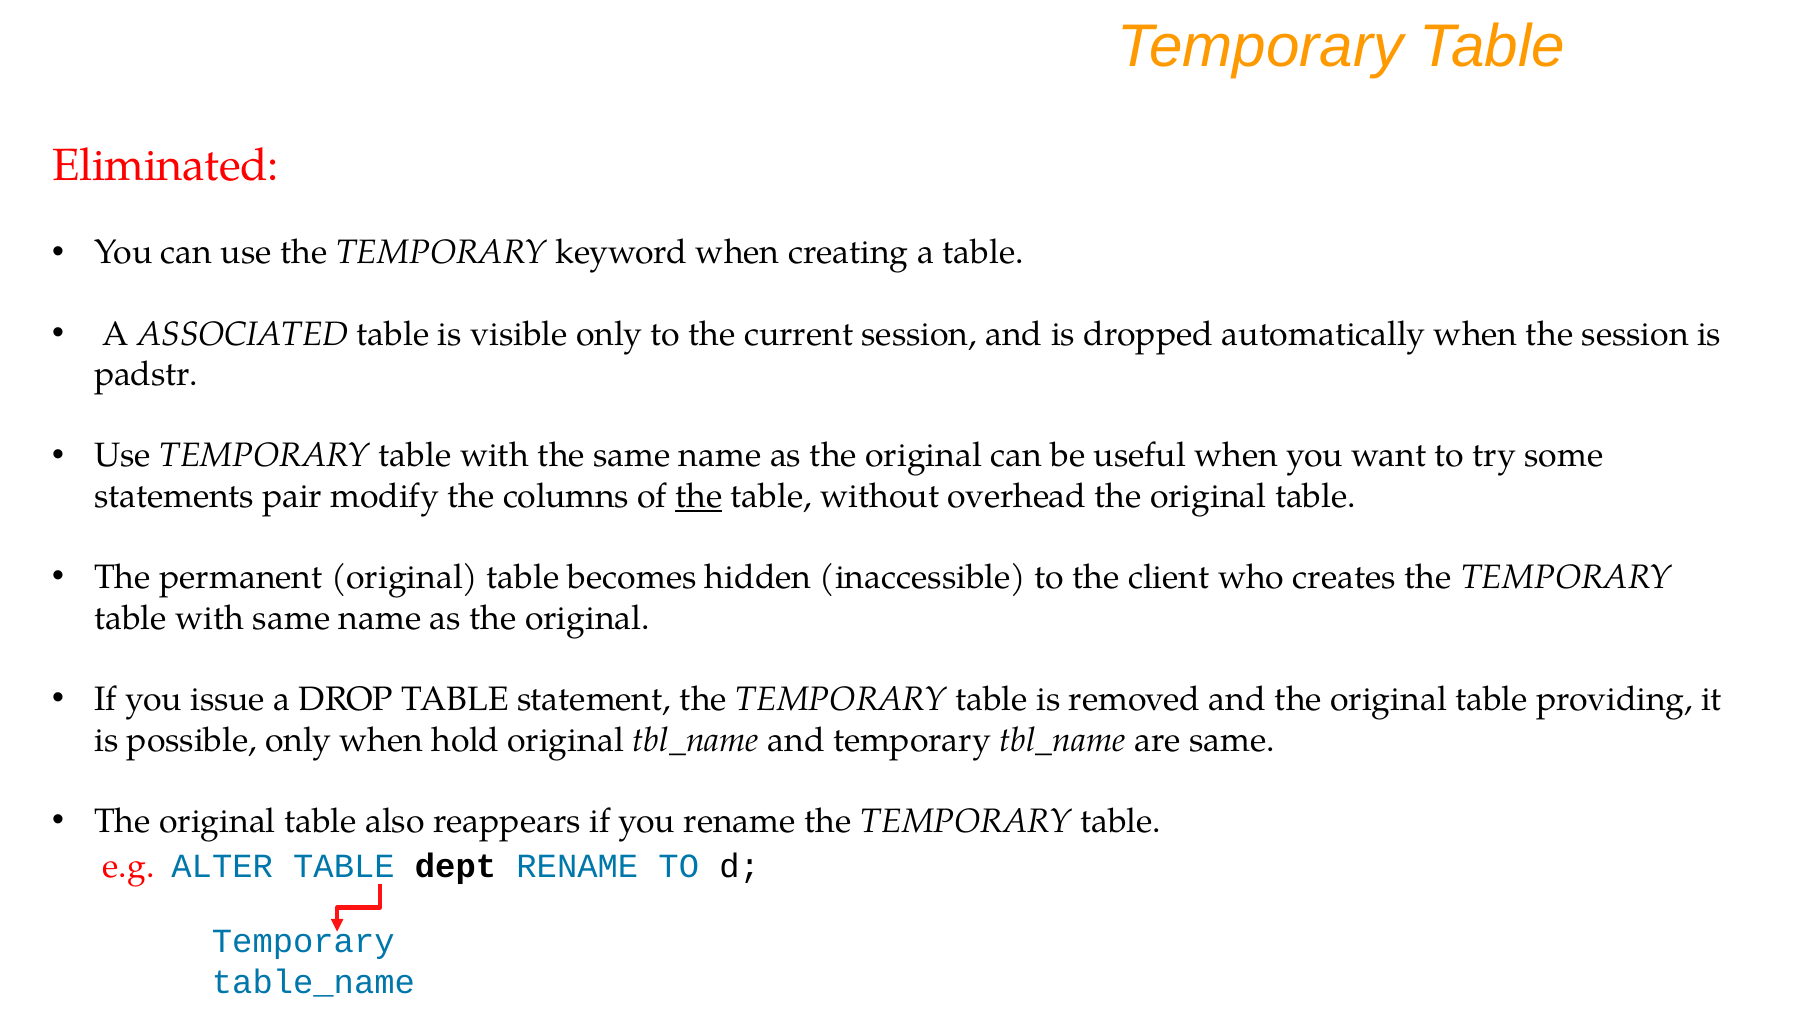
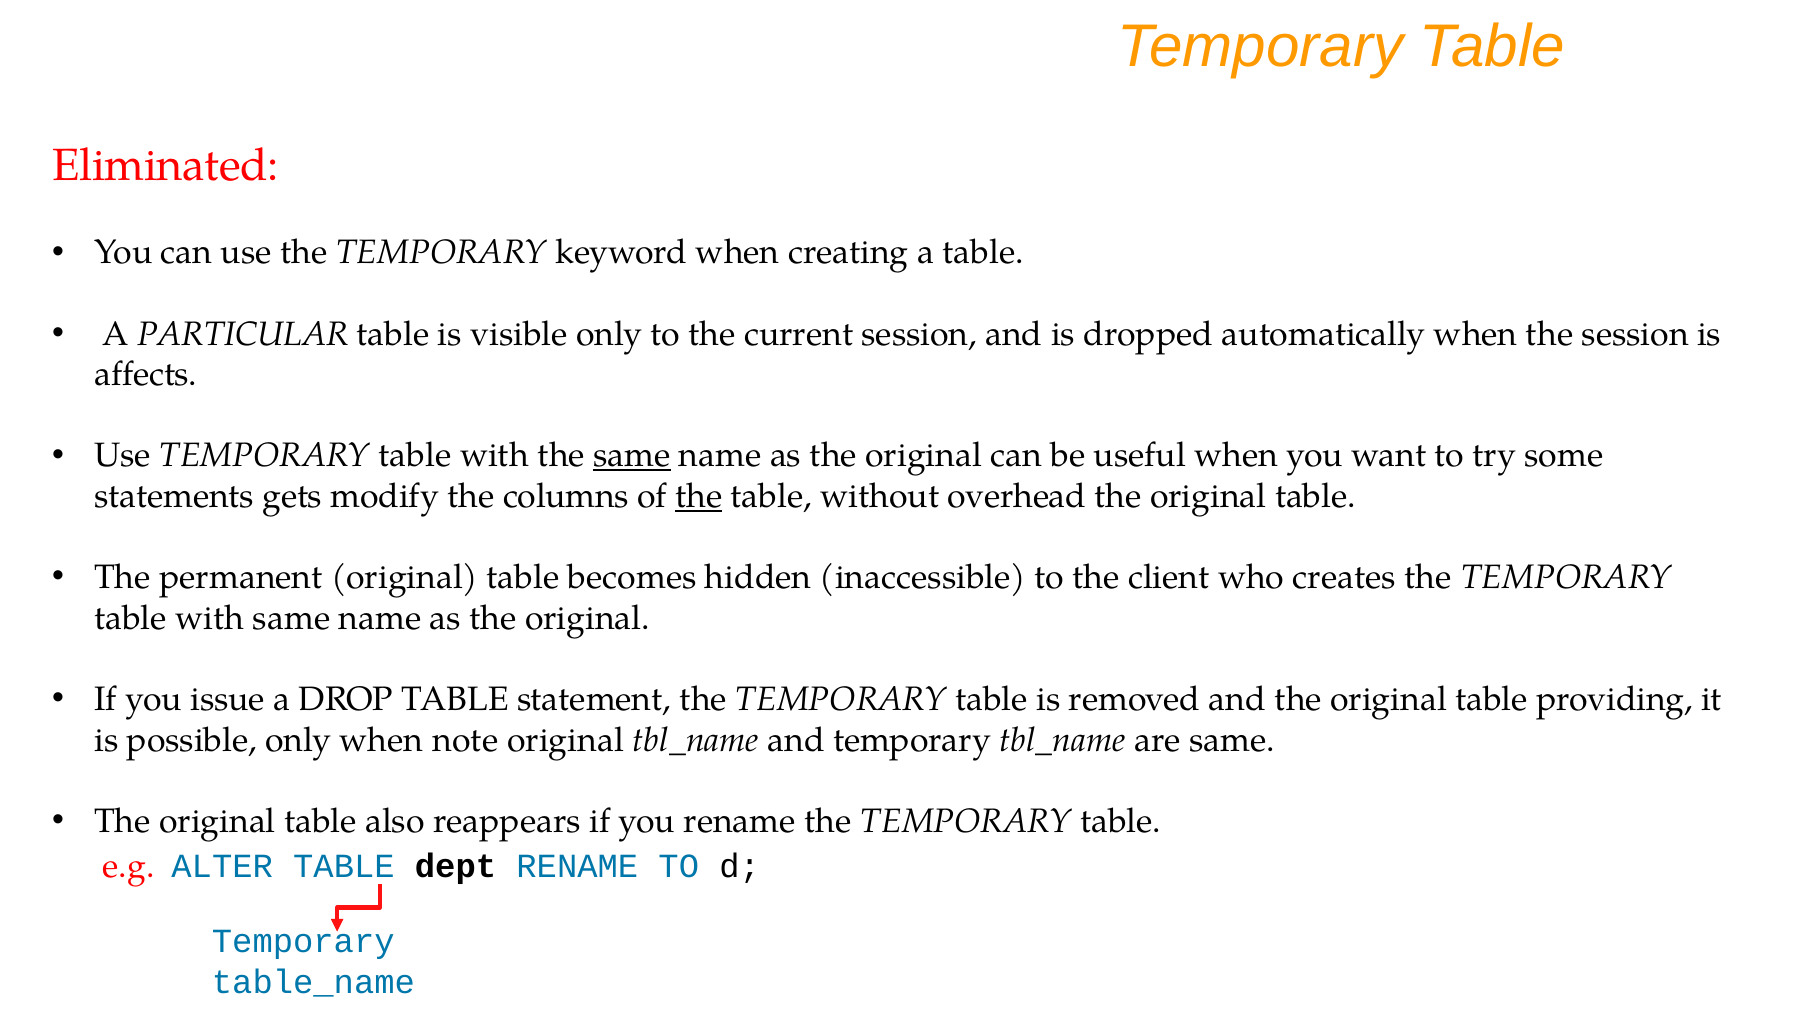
ASSOCIATED: ASSOCIATED -> PARTICULAR
padstr: padstr -> affects
same at (632, 456) underline: none -> present
pair: pair -> gets
hold: hold -> note
